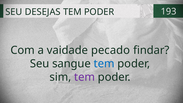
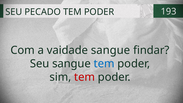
DESEJAS: DESEJAS -> PECADO
vaidade pecado: pecado -> sangue
tem at (85, 77) colour: purple -> red
